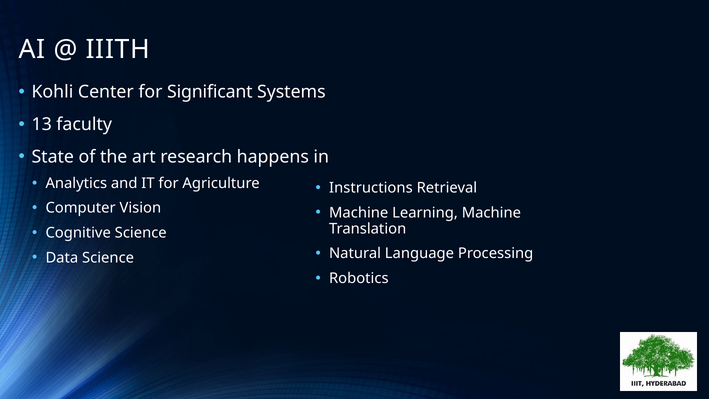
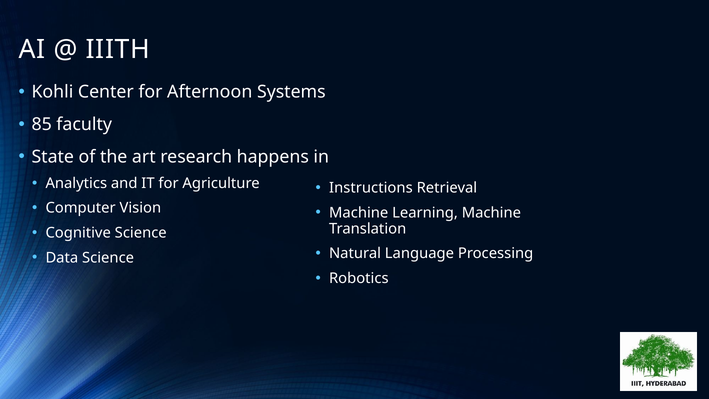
Significant: Significant -> Afternoon
13: 13 -> 85
